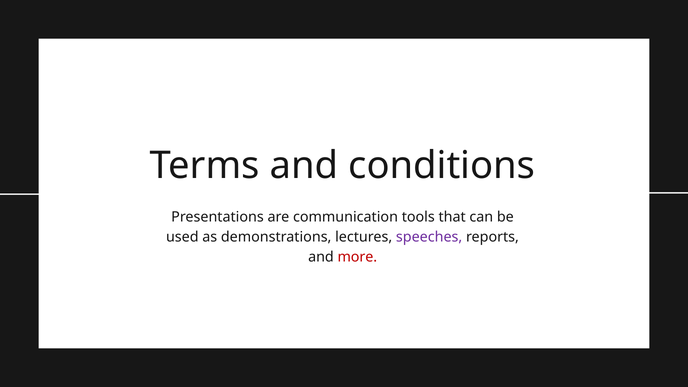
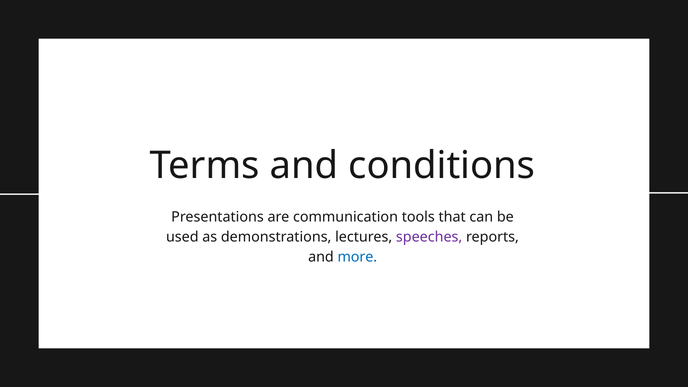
more colour: red -> blue
